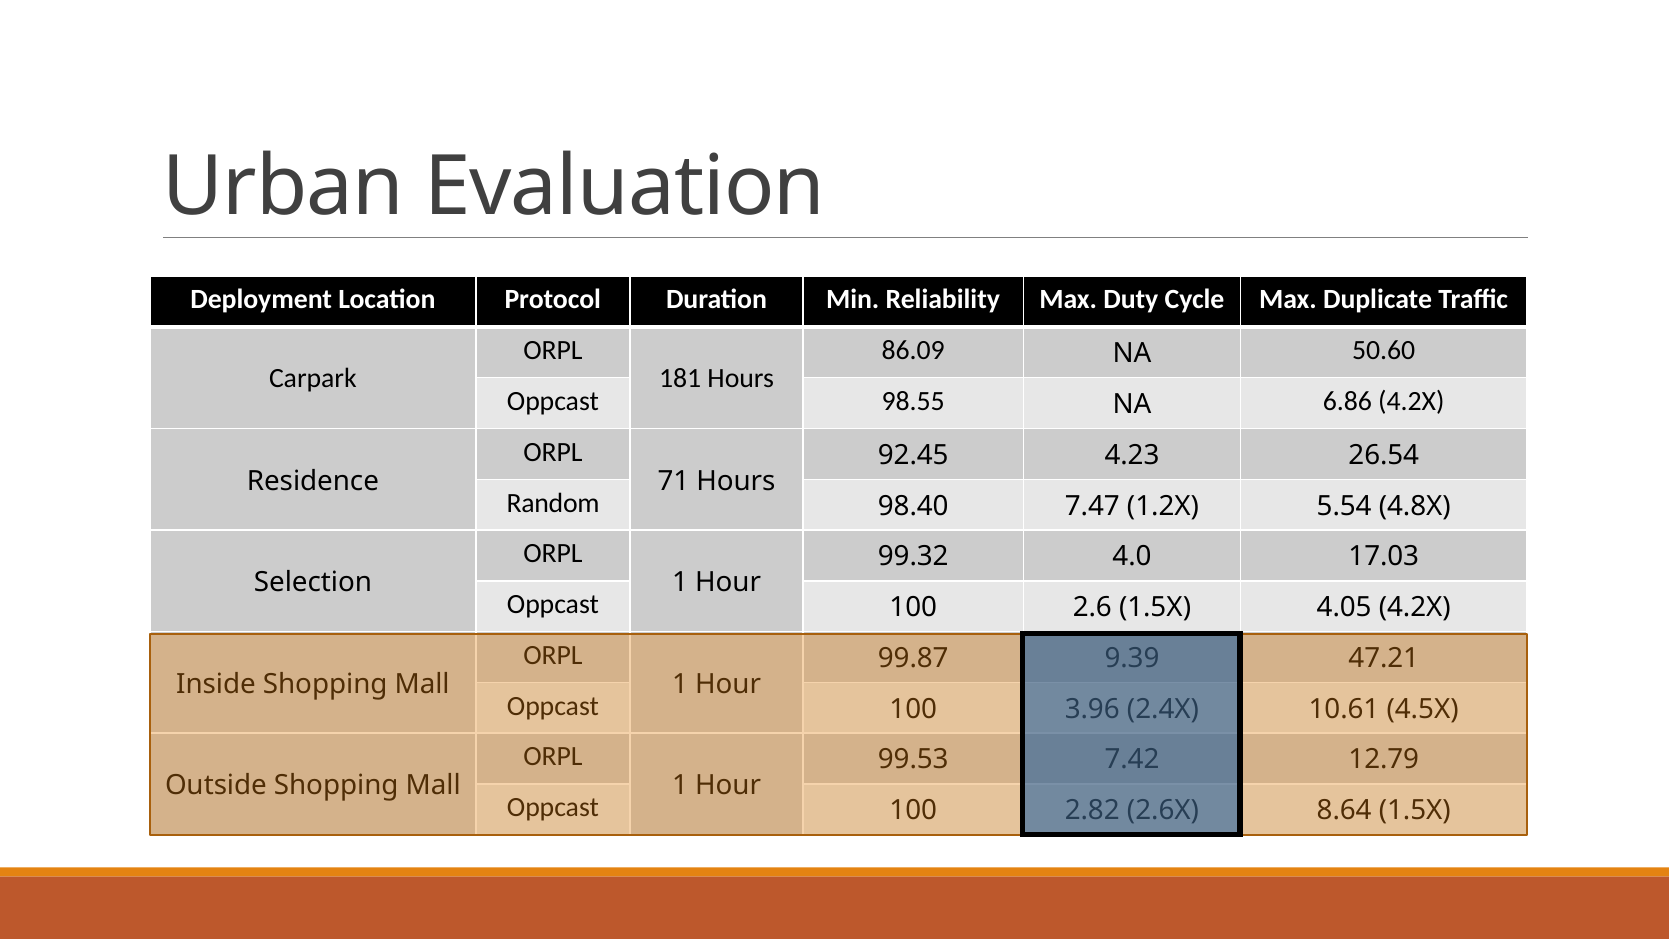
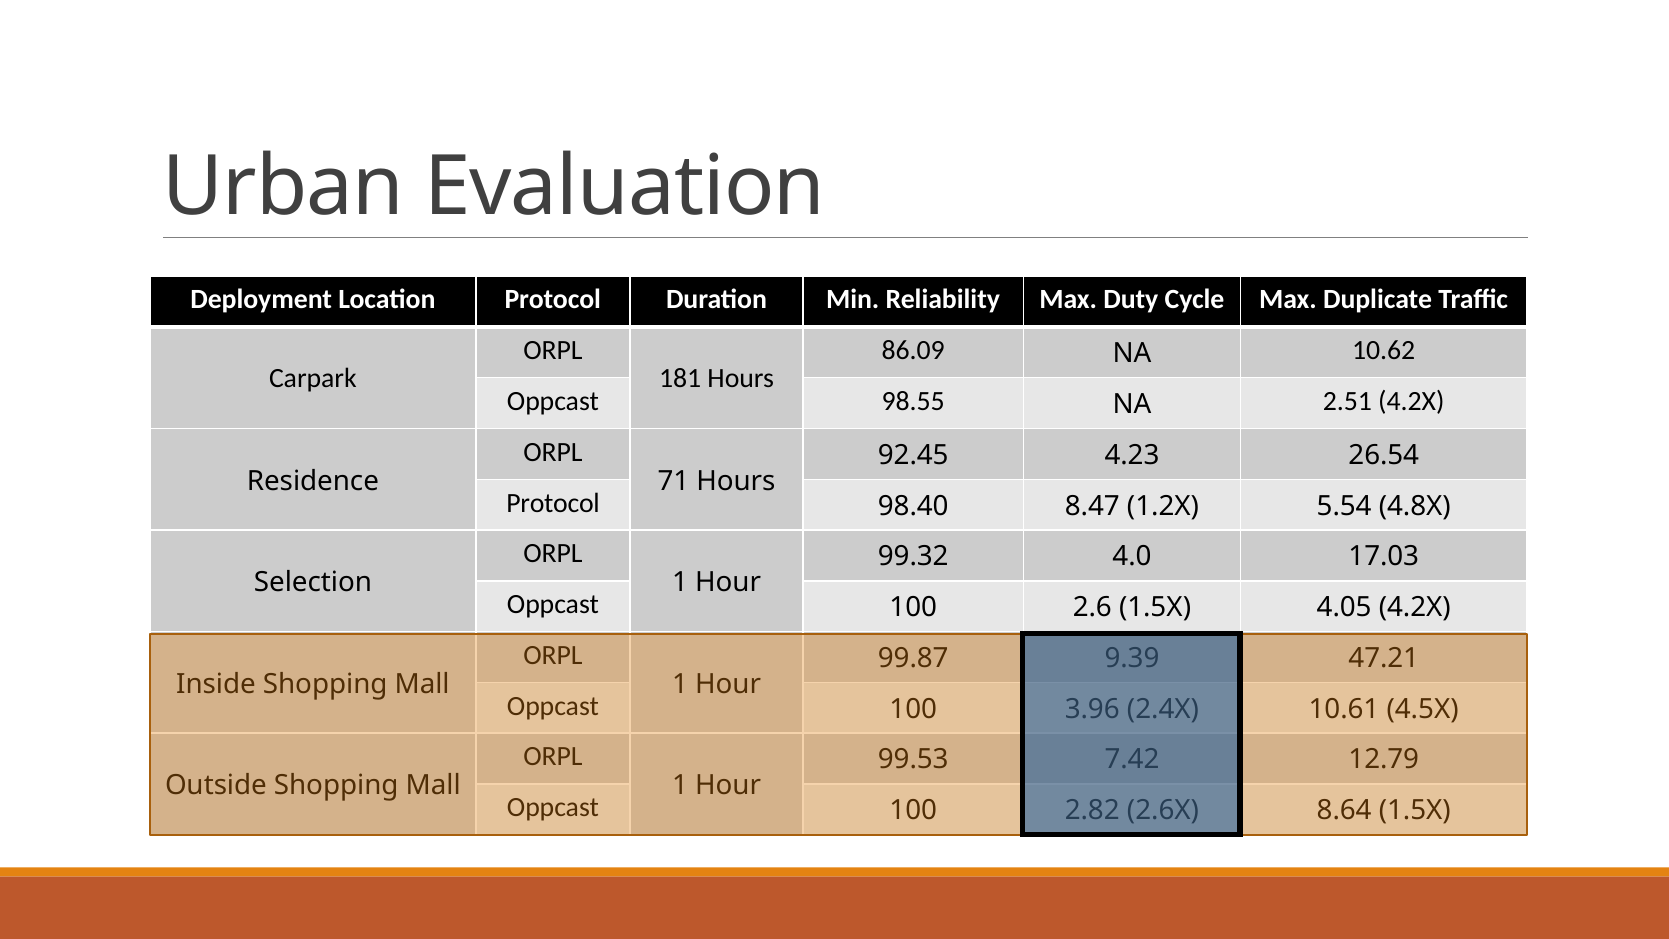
50.60: 50.60 -> 10.62
6.86: 6.86 -> 2.51
Random at (553, 503): Random -> Protocol
7.47: 7.47 -> 8.47
